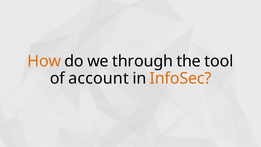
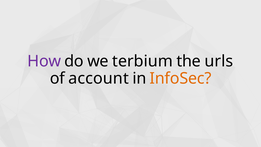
How colour: orange -> purple
through: through -> terbium
tool: tool -> urls
